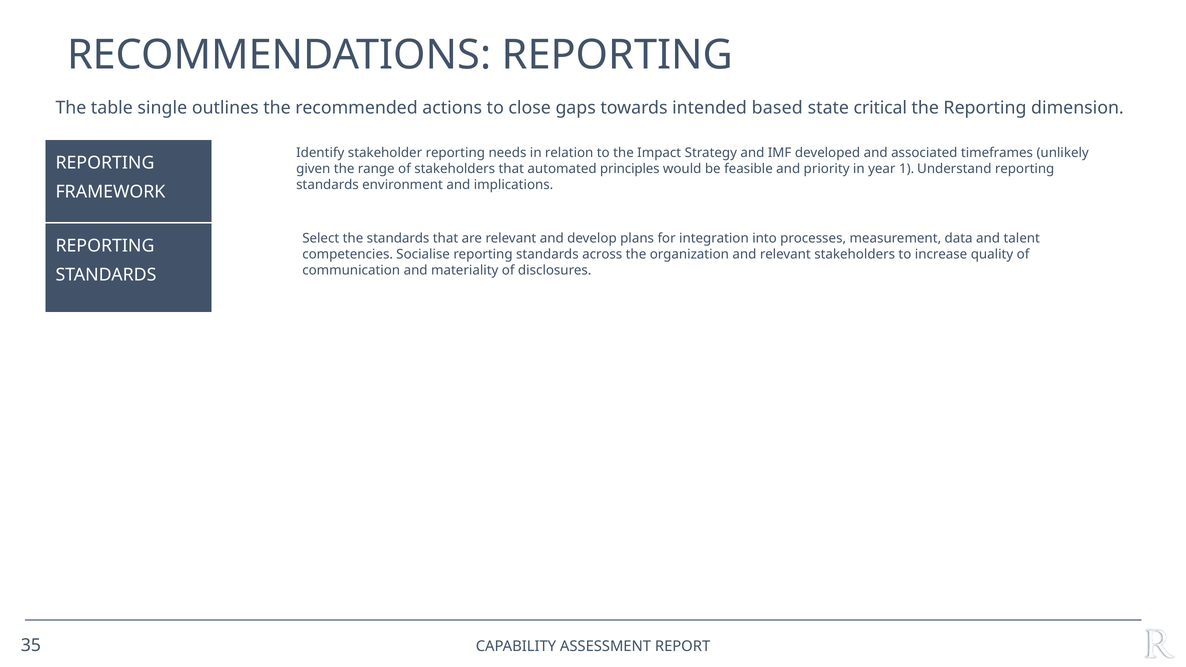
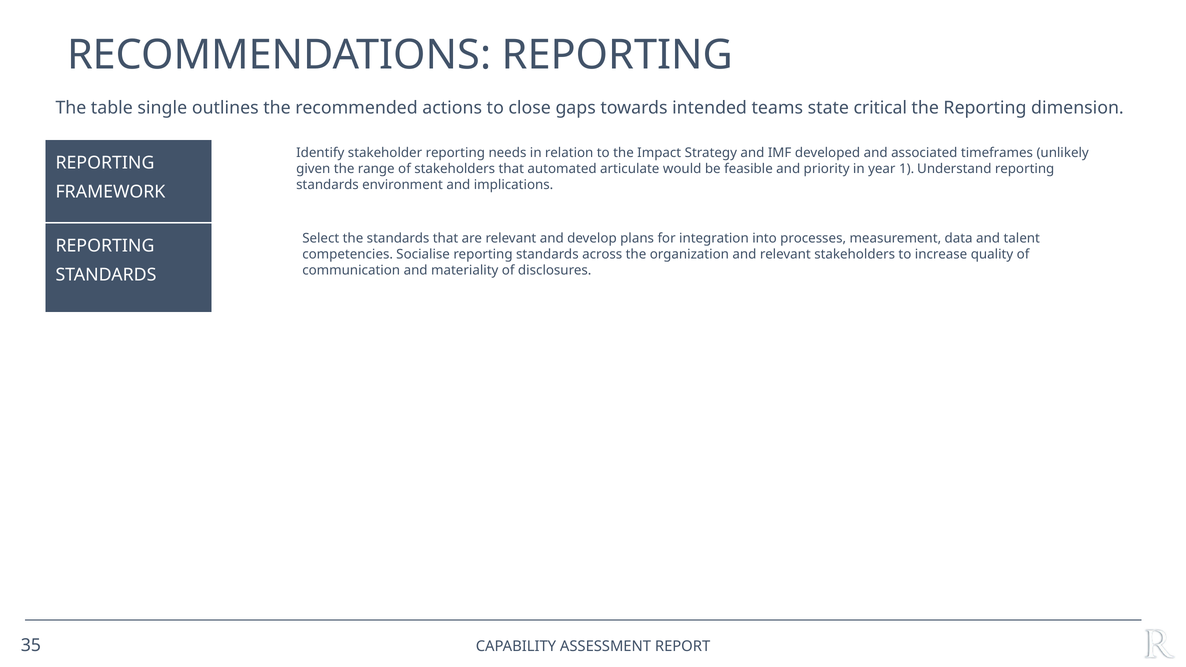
based: based -> teams
principles: principles -> articulate
